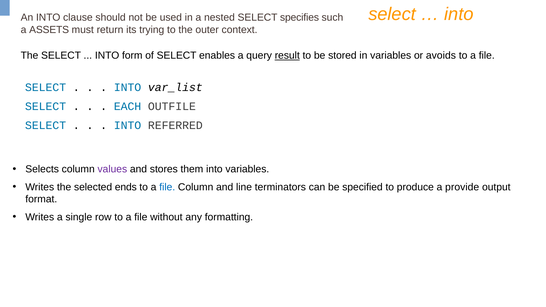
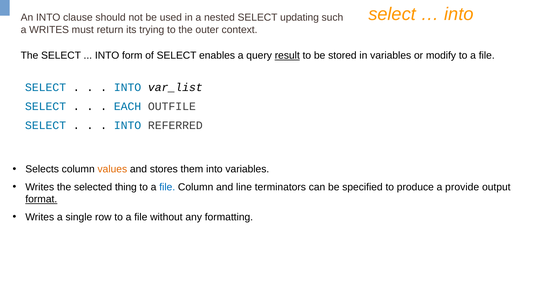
specifies: specifies -> updating
a ASSETS: ASSETS -> WRITES
avoids: avoids -> modify
values colour: purple -> orange
ends: ends -> thing
format underline: none -> present
